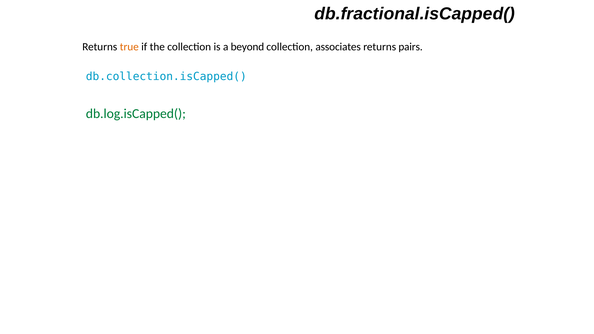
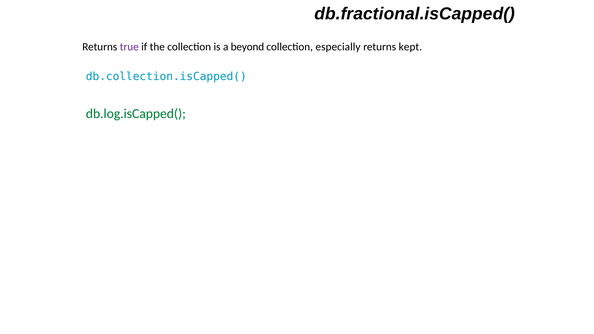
true colour: orange -> purple
associates: associates -> especially
pairs: pairs -> kept
